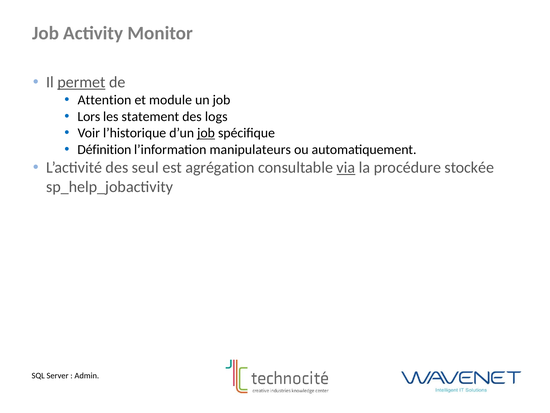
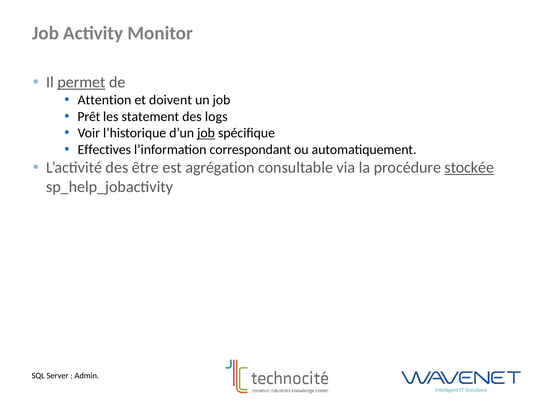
module: module -> doivent
Lors: Lors -> Prêt
Définition: Définition -> Effectives
manipulateurs: manipulateurs -> correspondant
seul: seul -> être
via underline: present -> none
stockée underline: none -> present
